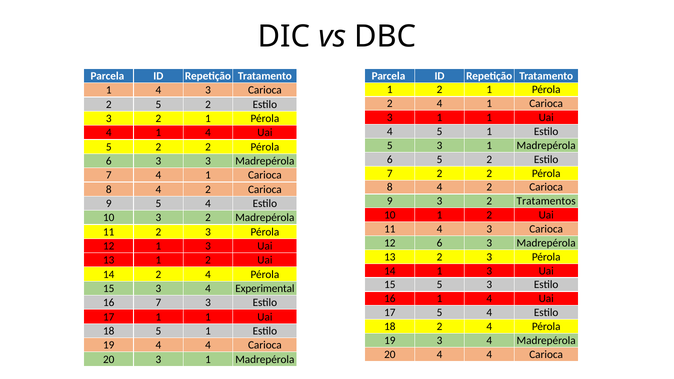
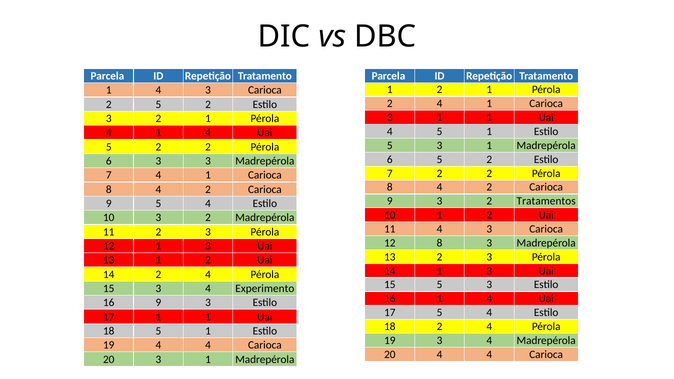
12 6: 6 -> 8
Experimental: Experimental -> Experimento
16 7: 7 -> 9
